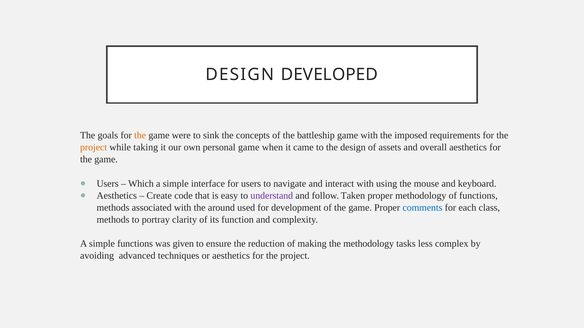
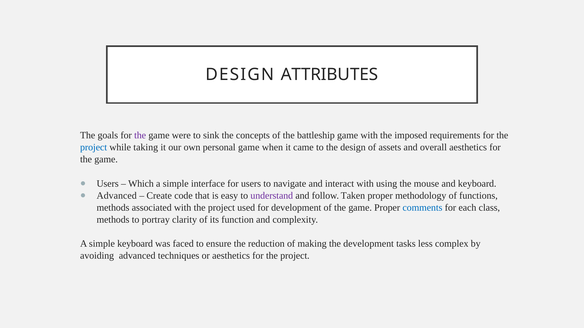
DEVELOPED: DEVELOPED -> ATTRIBUTES
the at (140, 135) colour: orange -> purple
project at (94, 148) colour: orange -> blue
Aesthetics at (117, 196): Aesthetics -> Advanced
with the around: around -> project
simple functions: functions -> keyboard
given: given -> faced
the methodology: methodology -> development
